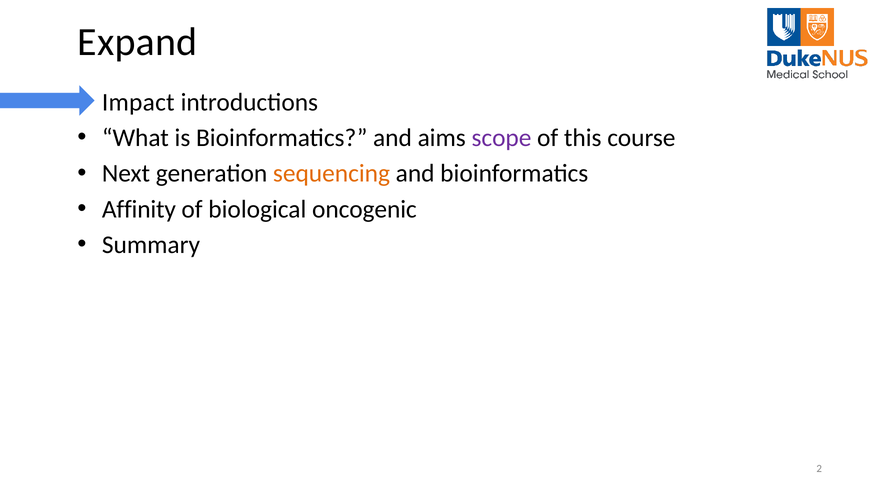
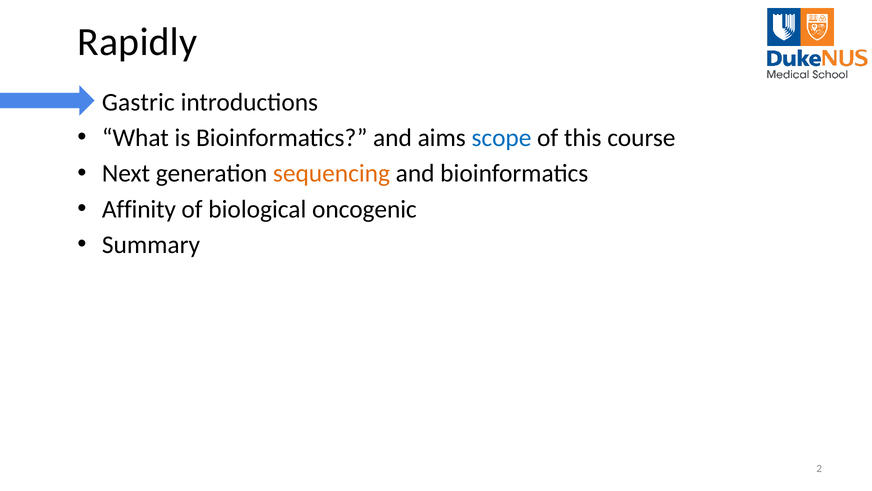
Expand: Expand -> Rapidly
Impact: Impact -> Gastric
scope colour: purple -> blue
